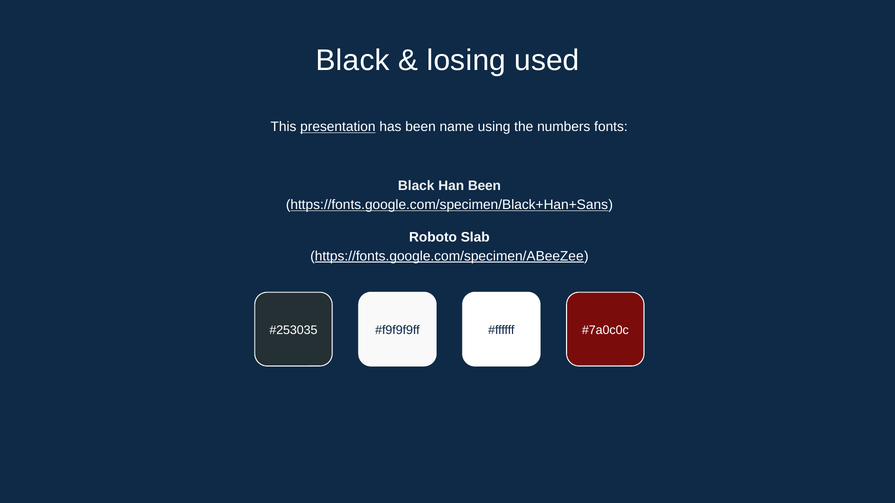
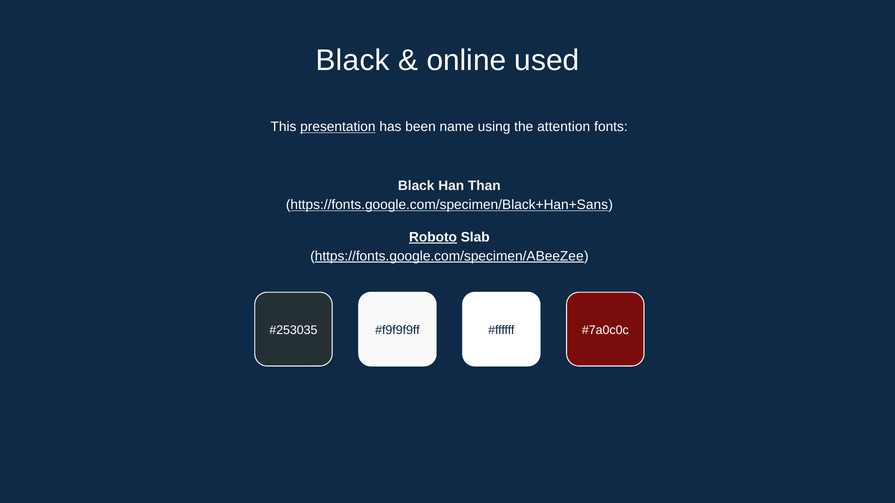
losing: losing -> online
numbers: numbers -> attention
Han Been: Been -> Than
Roboto underline: none -> present
